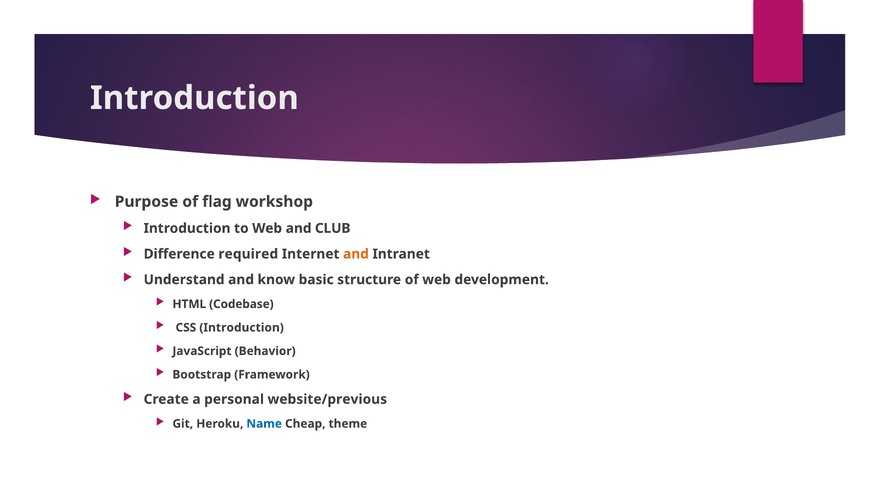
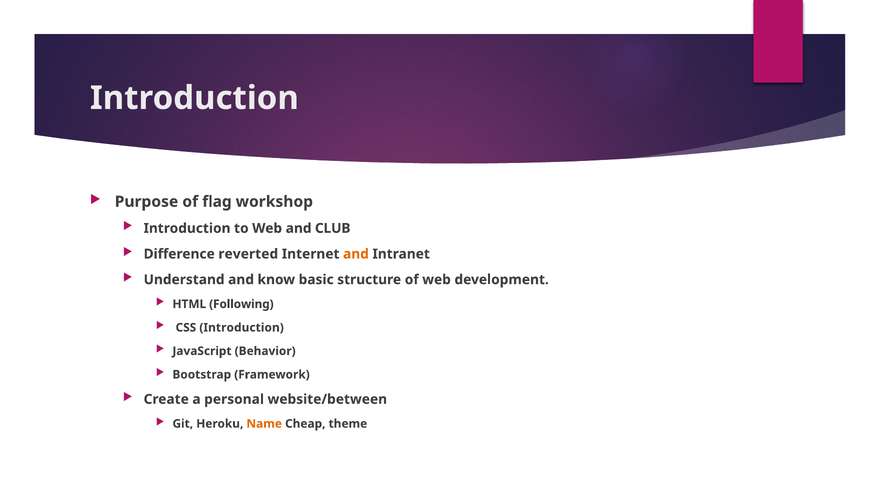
required: required -> reverted
Codebase: Codebase -> Following
website/previous: website/previous -> website/between
Name colour: blue -> orange
